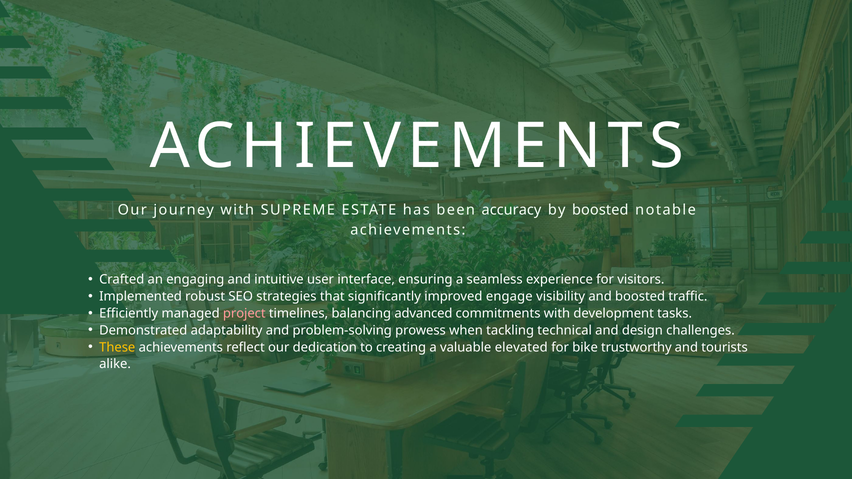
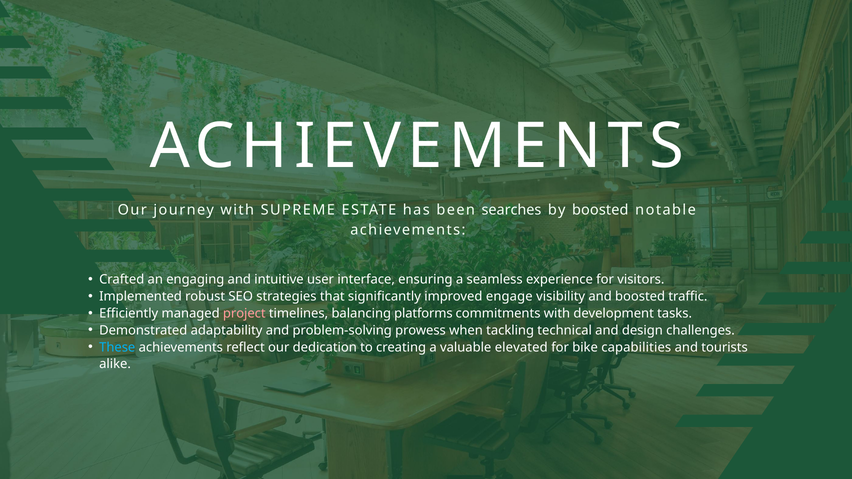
accuracy: accuracy -> searches
advanced: advanced -> platforms
These colour: yellow -> light blue
trustworthy: trustworthy -> capabilities
